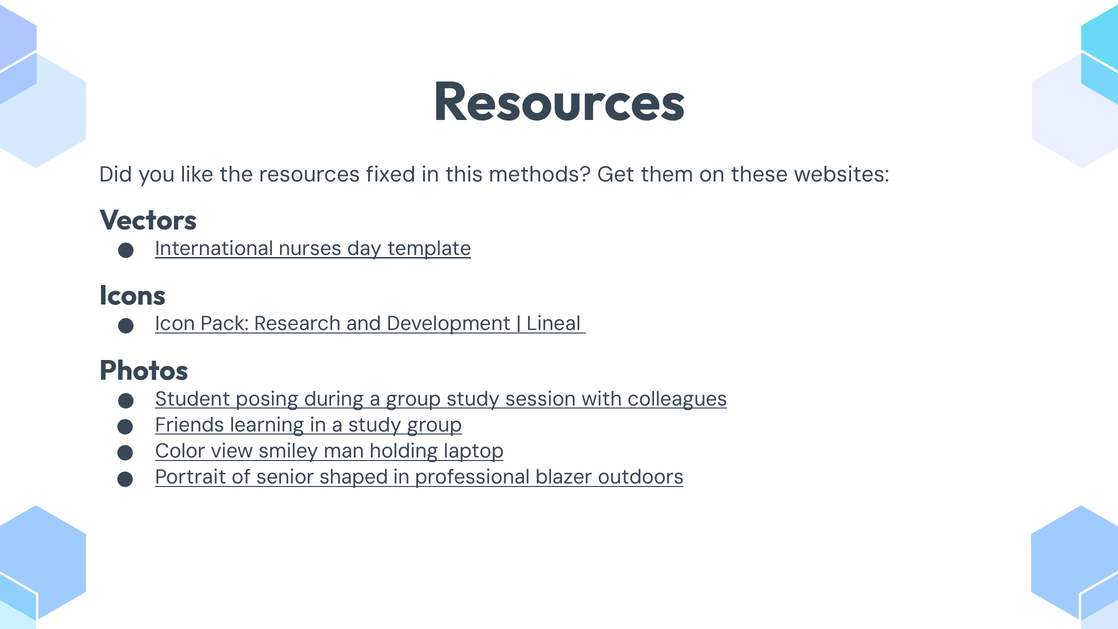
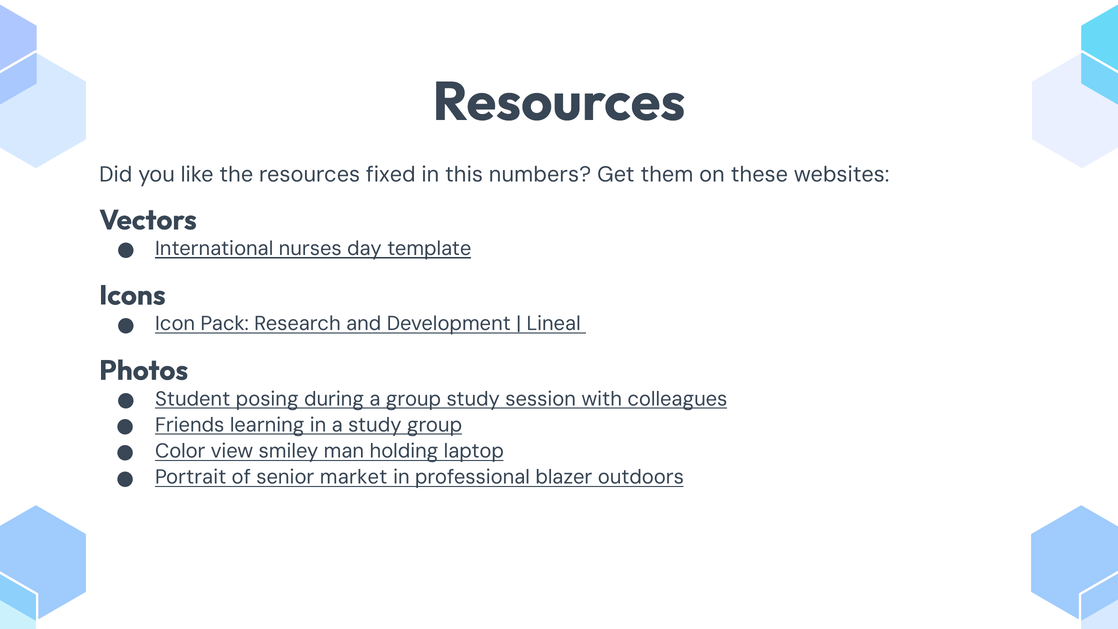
methods: methods -> numbers
shaped: shaped -> market
